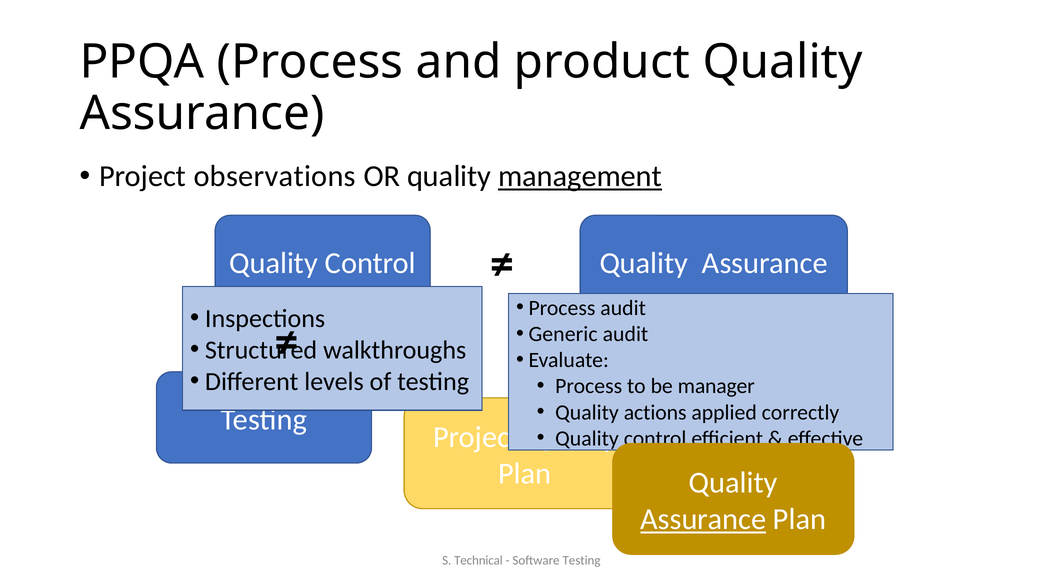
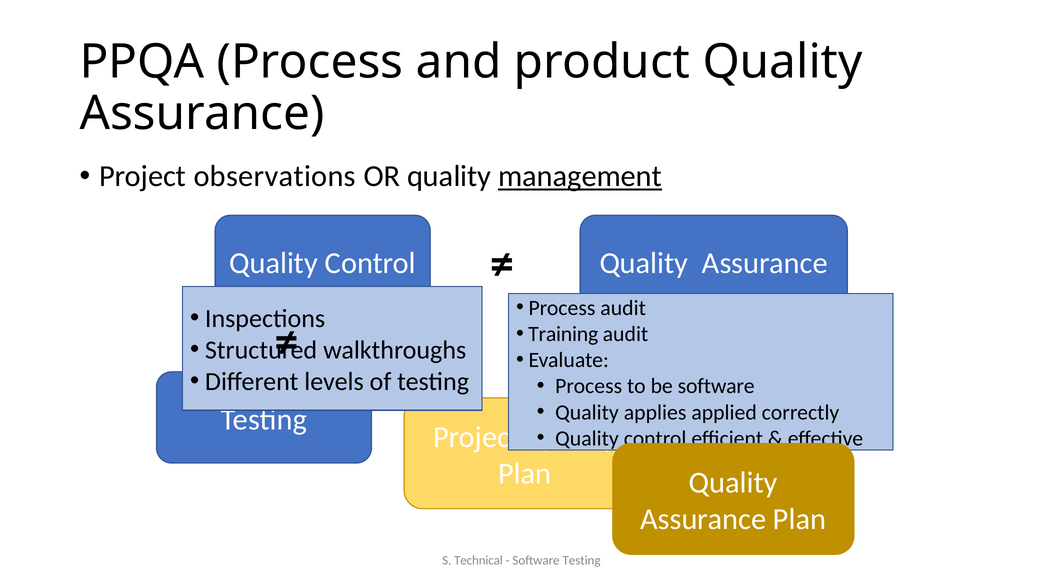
Generic: Generic -> Training
be manager: manager -> software
actions: actions -> applies
Assurance at (703, 519) underline: present -> none
